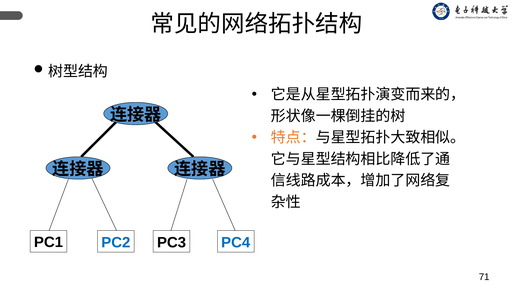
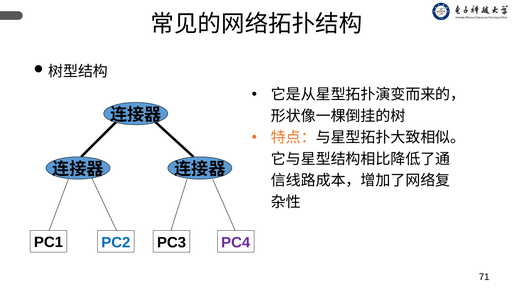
PC4 colour: blue -> purple
